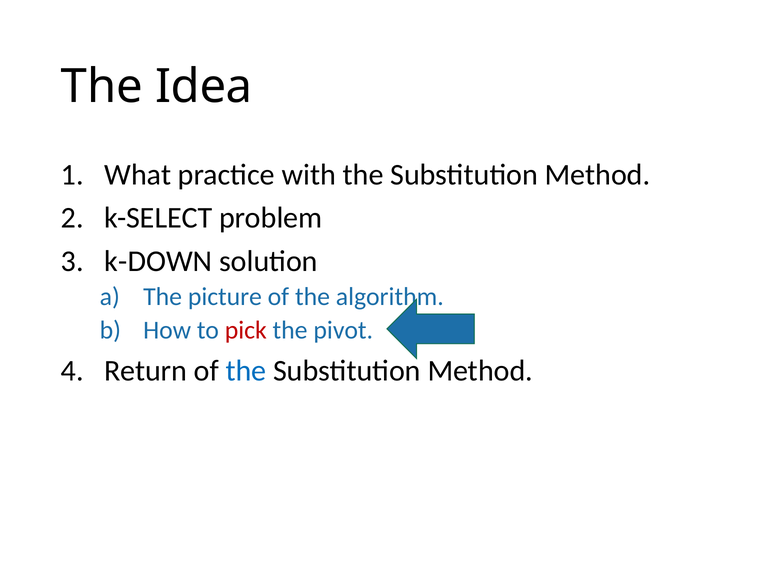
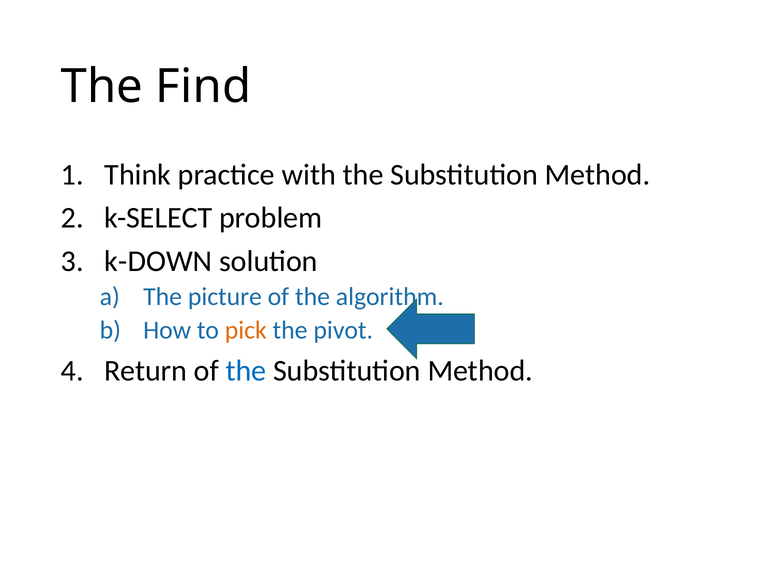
Idea: Idea -> Find
What: What -> Think
pick colour: red -> orange
